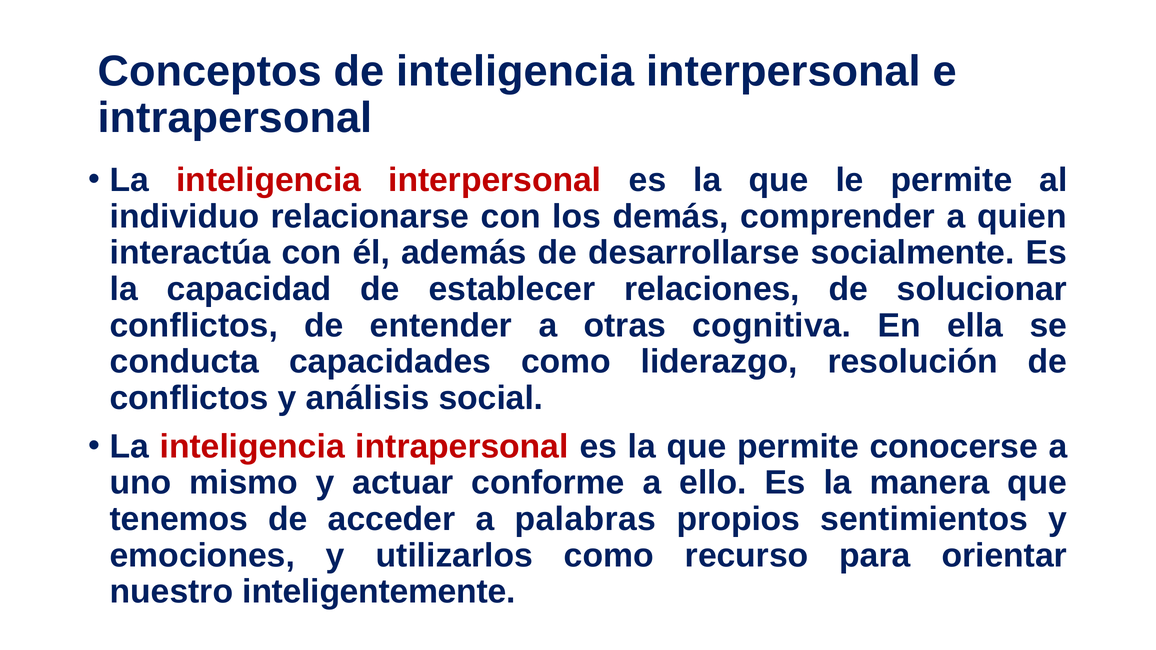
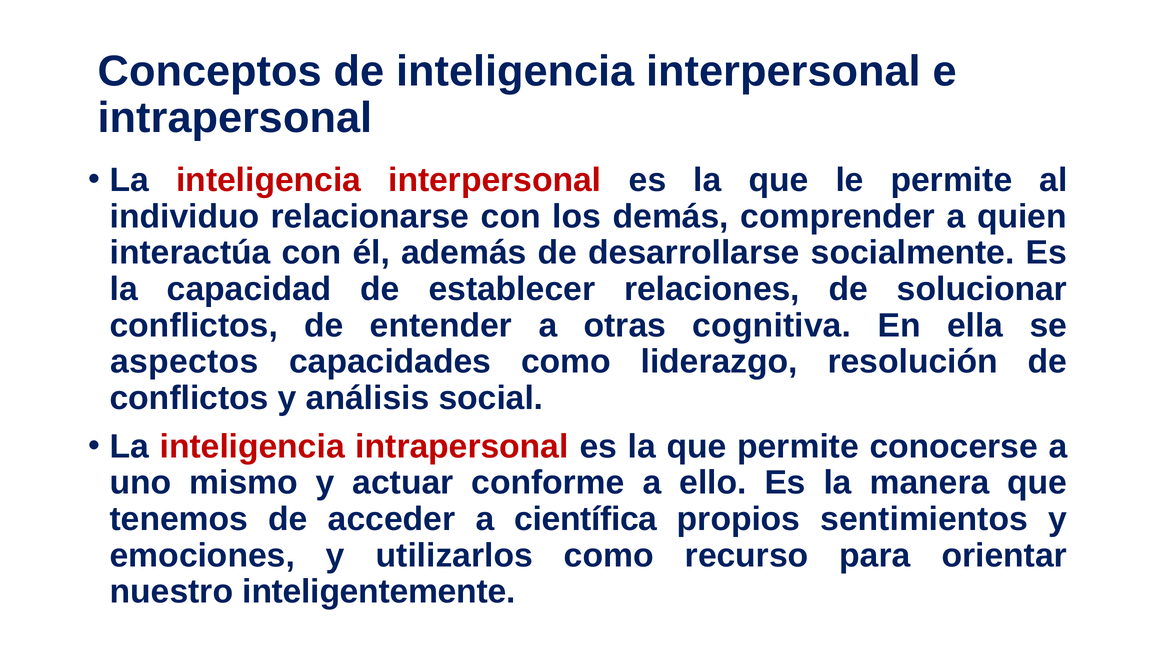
conducta: conducta -> aspectos
palabras: palabras -> científica
